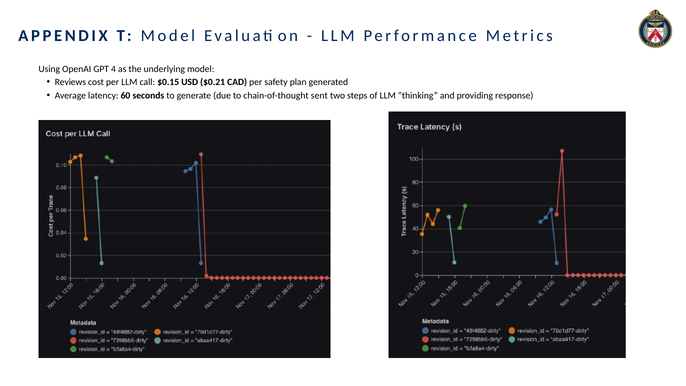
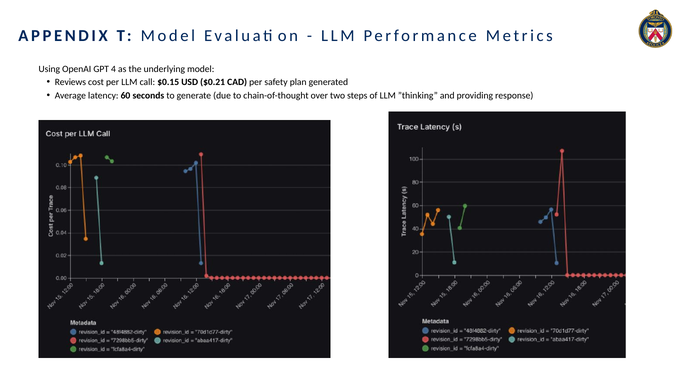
sent: sent -> over
